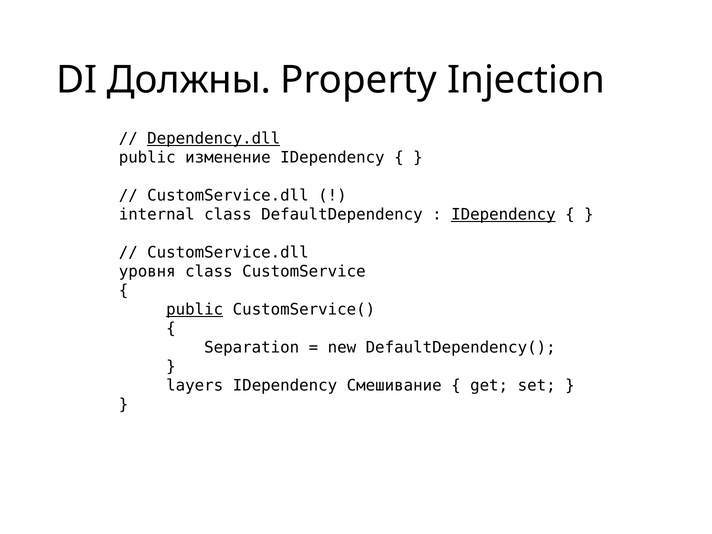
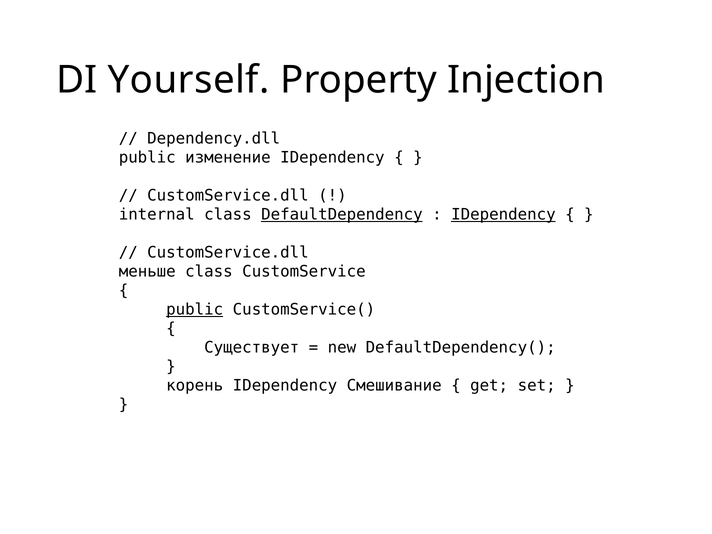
Должны: Должны -> Yourself
Dependency.dll underline: present -> none
DefaultDependency underline: none -> present
уровня: уровня -> меньше
Separation: Separation -> Существует
layers: layers -> корень
